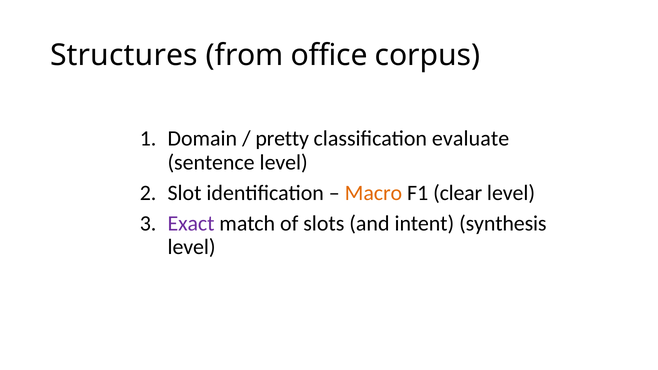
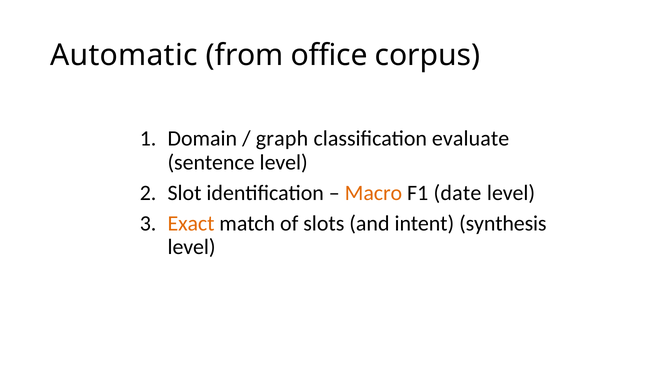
Structures: Structures -> Automatic
pretty: pretty -> graph
clear: clear -> date
Exact colour: purple -> orange
